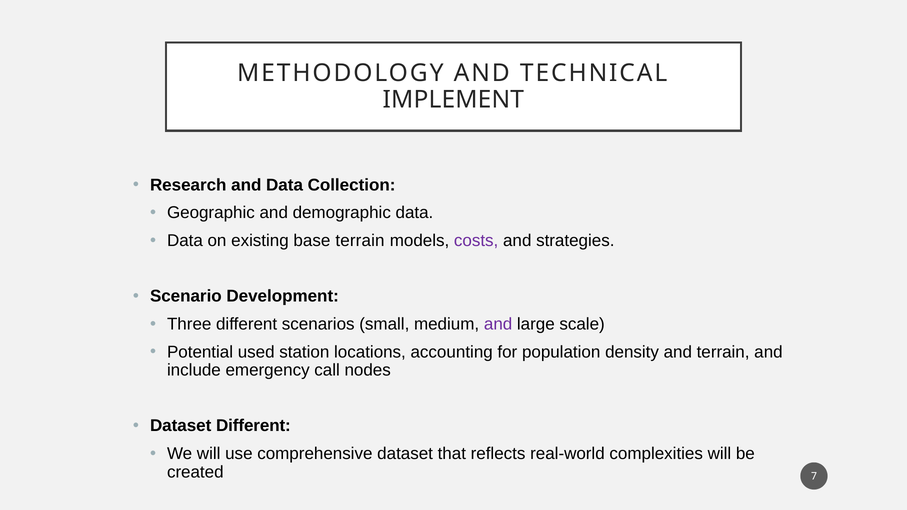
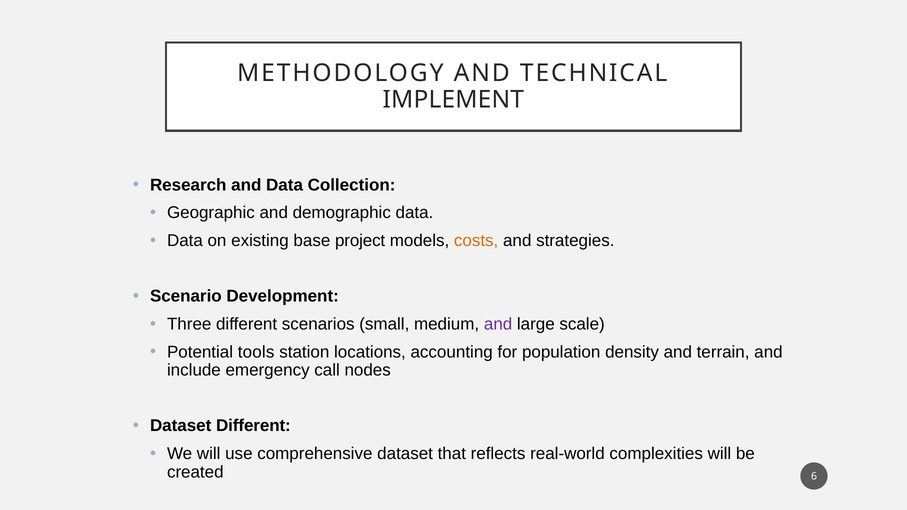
base terrain: terrain -> project
costs colour: purple -> orange
used: used -> tools
7: 7 -> 6
